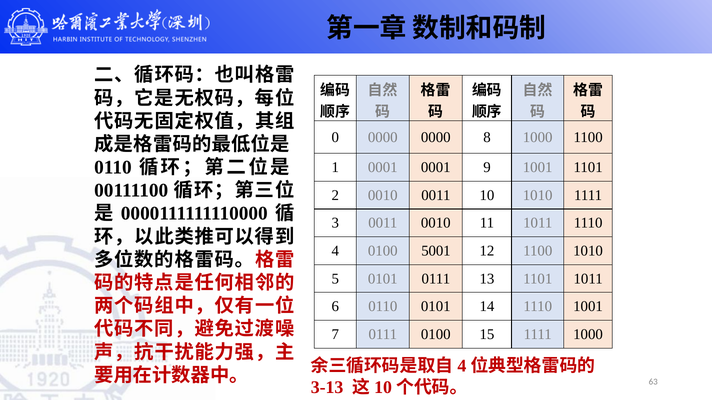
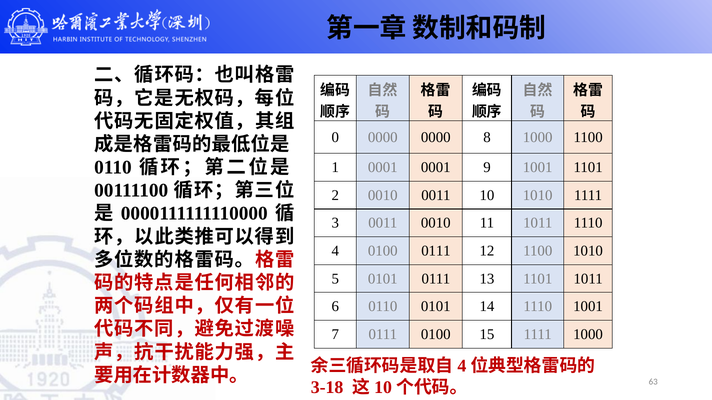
0100 5001: 5001 -> 0111
3-13: 3-13 -> 3-18
